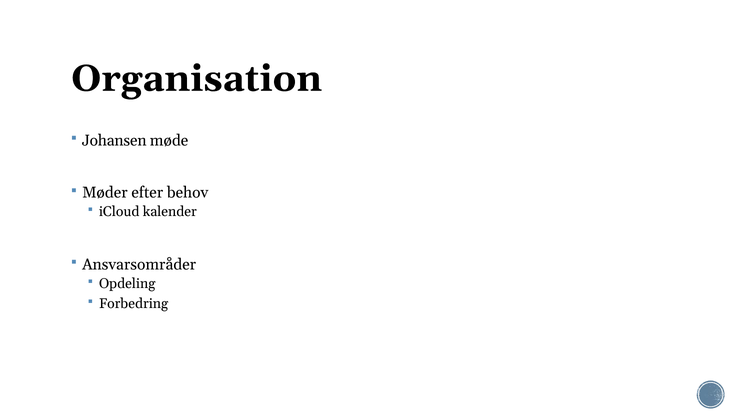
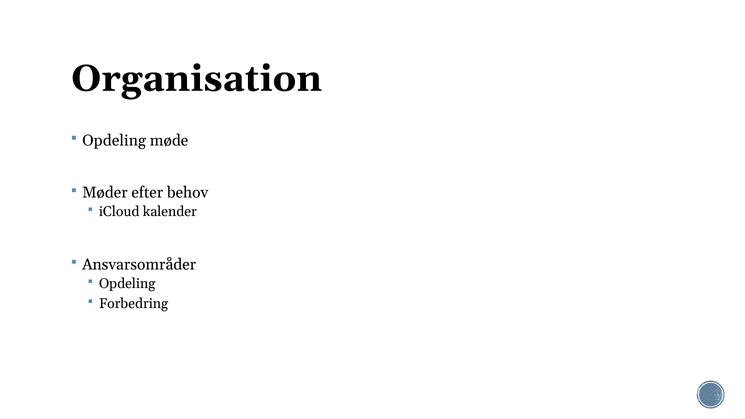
Johansen at (114, 141): Johansen -> Opdeling
